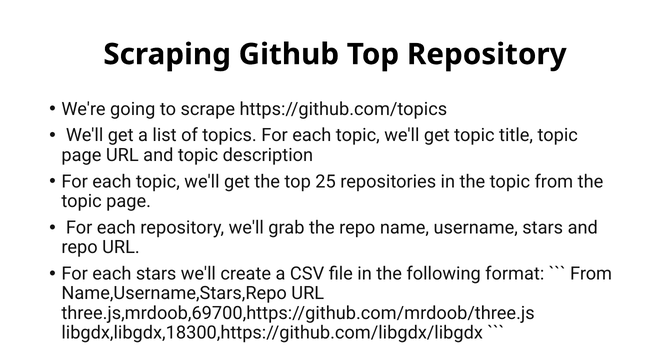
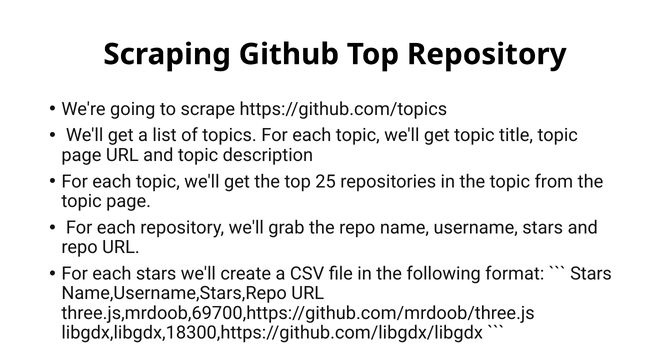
From at (591, 274): From -> Stars
